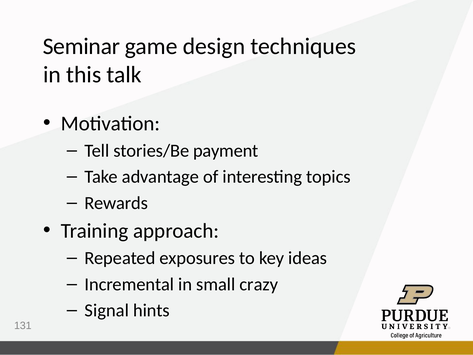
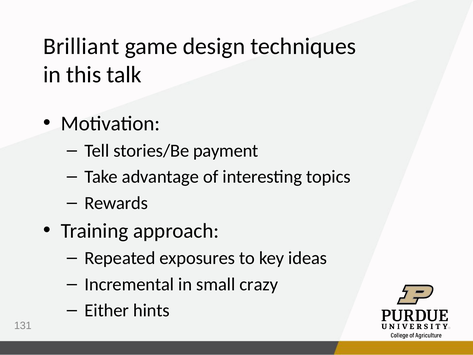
Seminar: Seminar -> Brilliant
Signal: Signal -> Either
